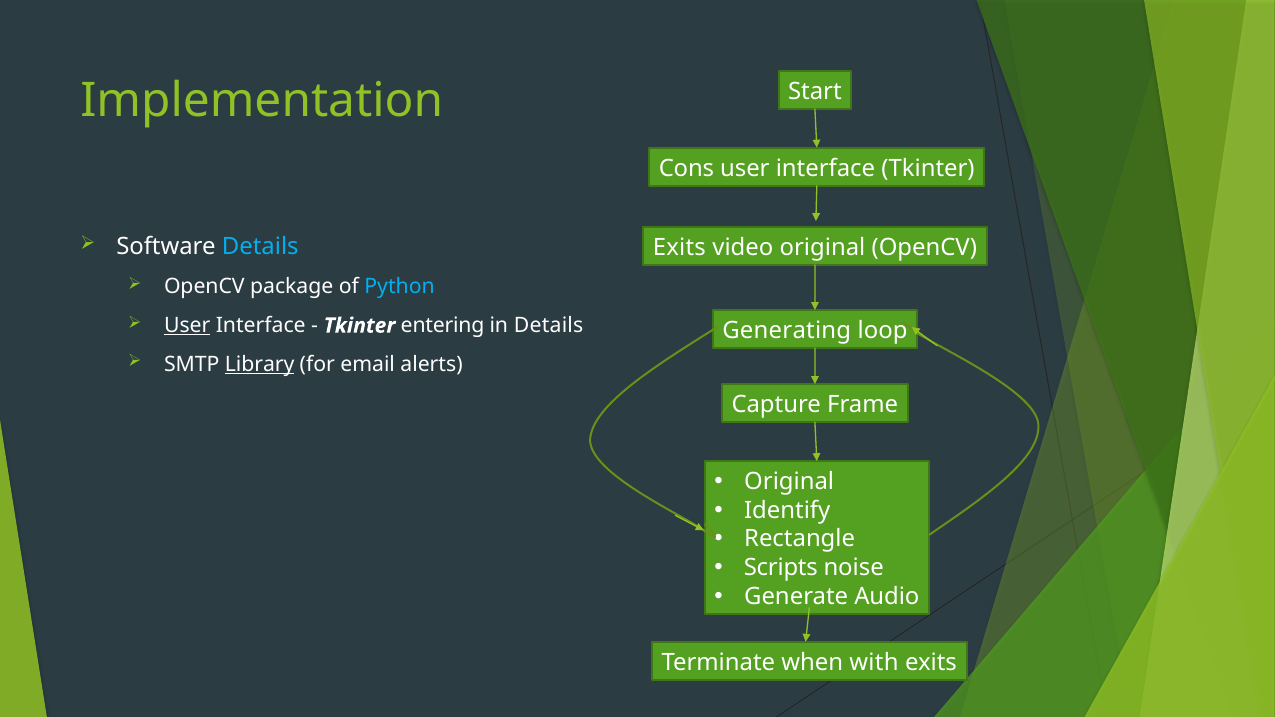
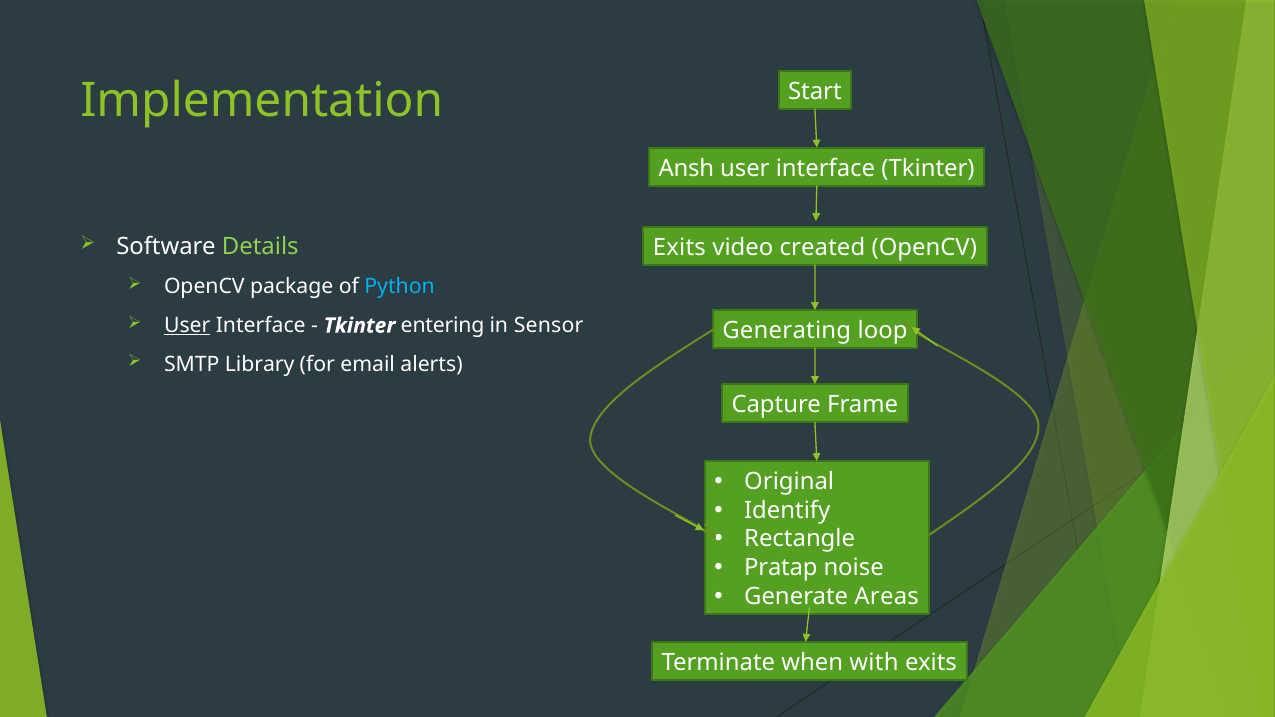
Cons: Cons -> Ansh
Details at (260, 247) colour: light blue -> light green
video original: original -> created
in Details: Details -> Sensor
Library underline: present -> none
Scripts: Scripts -> Pratap
Audio: Audio -> Areas
